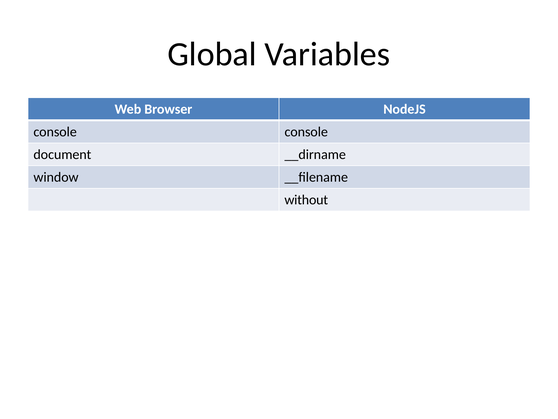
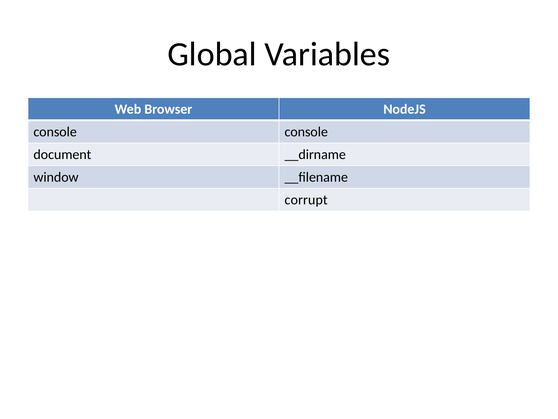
without: without -> corrupt
